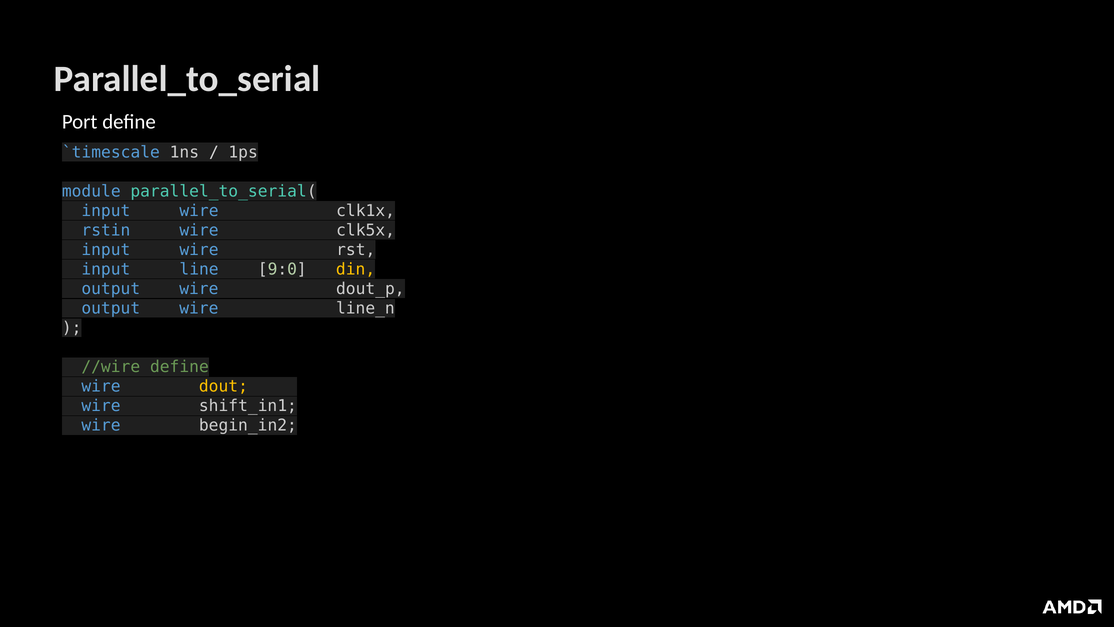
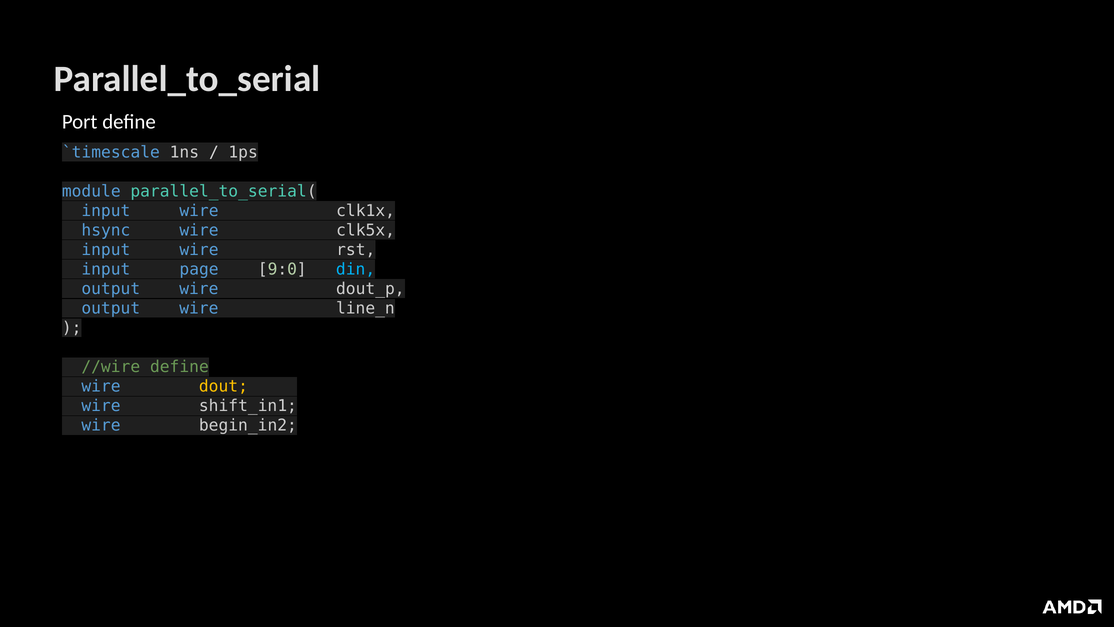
rstin: rstin -> hsync
line: line -> page
din colour: yellow -> light blue
